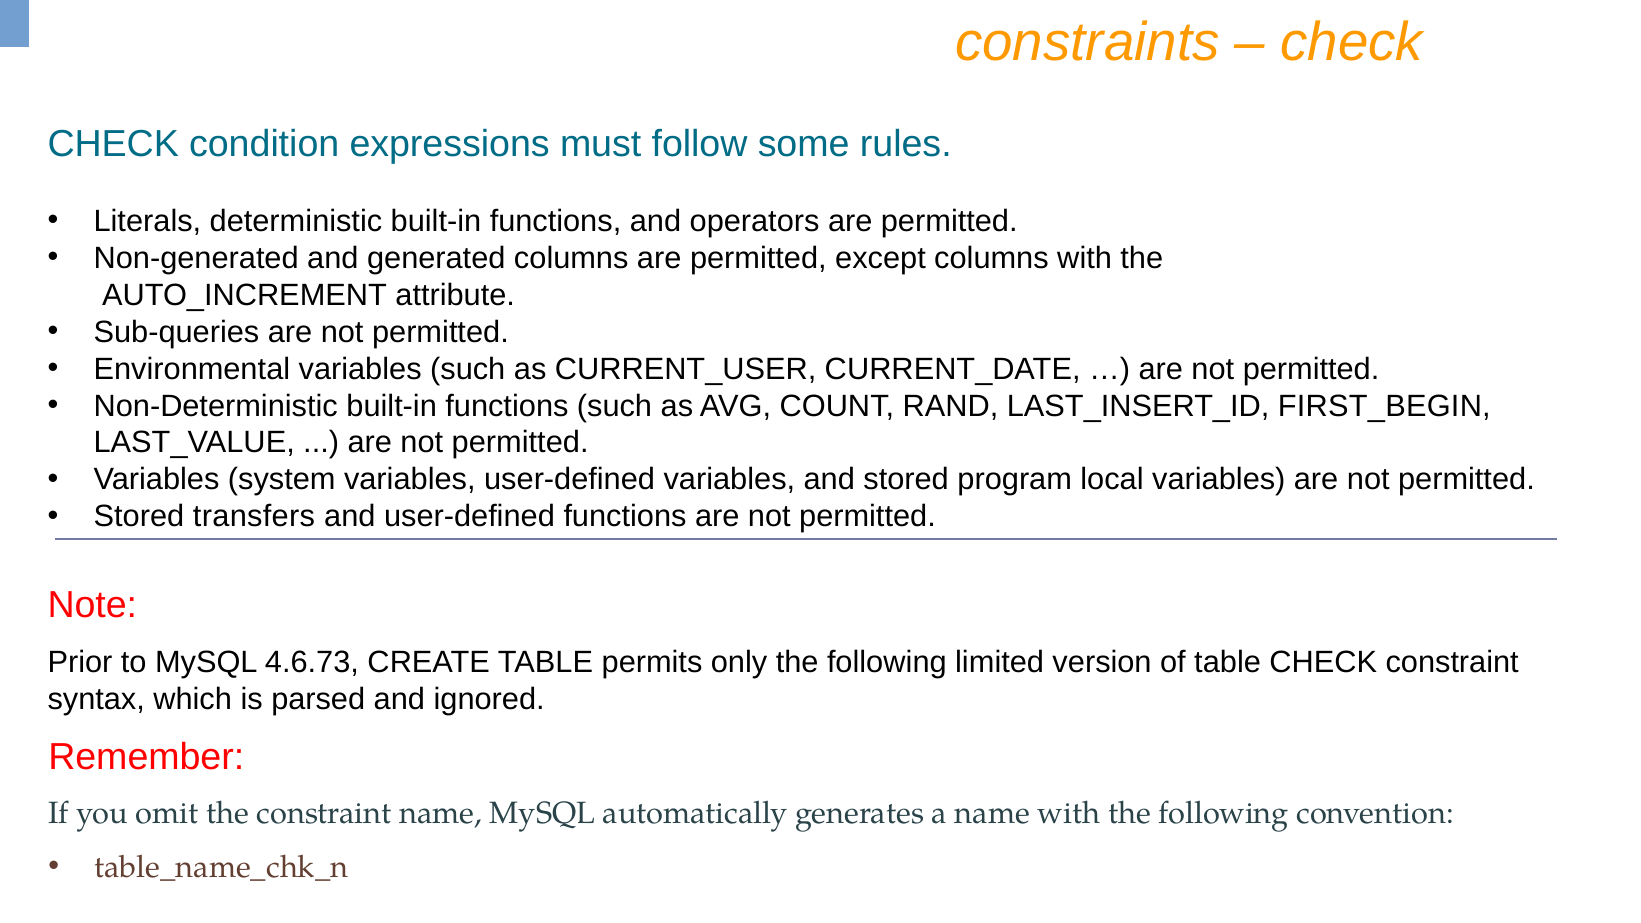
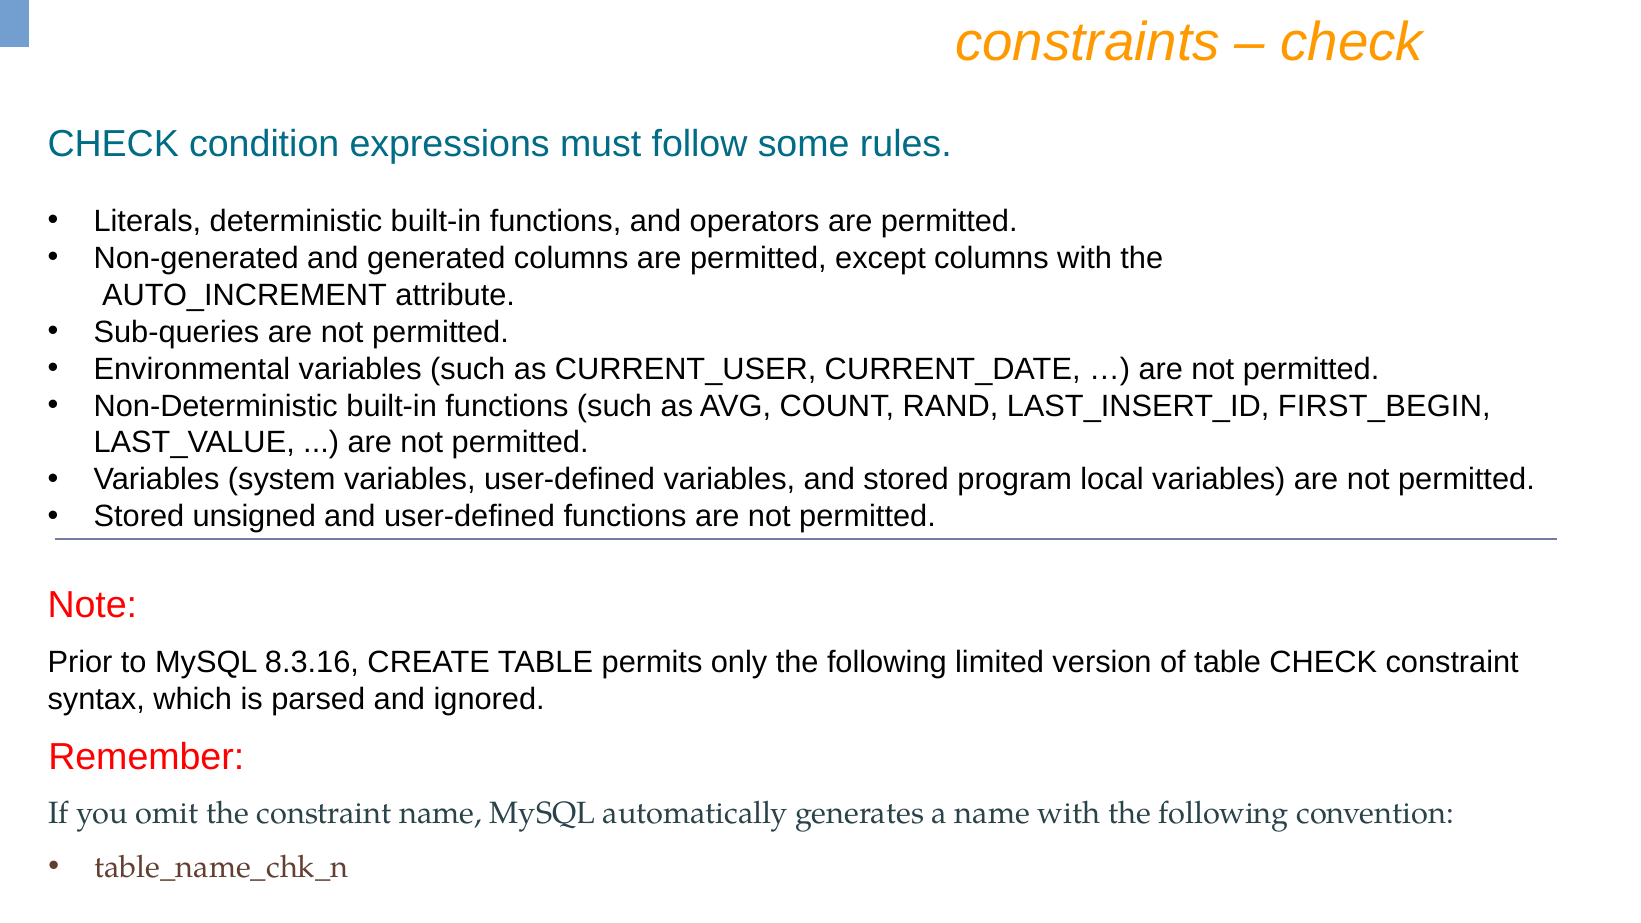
transfers: transfers -> unsigned
4.6.73: 4.6.73 -> 8.3.16
